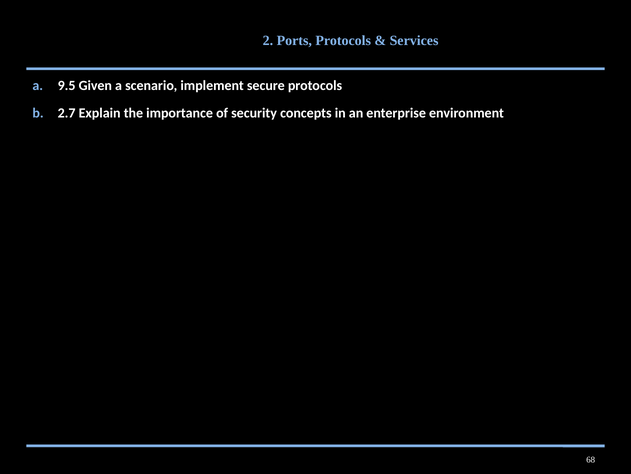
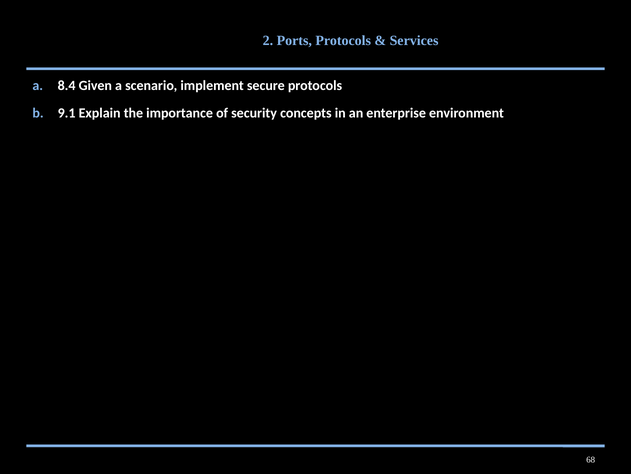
9.5: 9.5 -> 8.4
2.7: 2.7 -> 9.1
